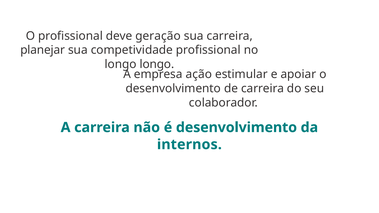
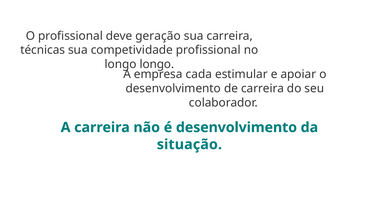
planejar: planejar -> técnicas
ação: ação -> cada
internos: internos -> situação
